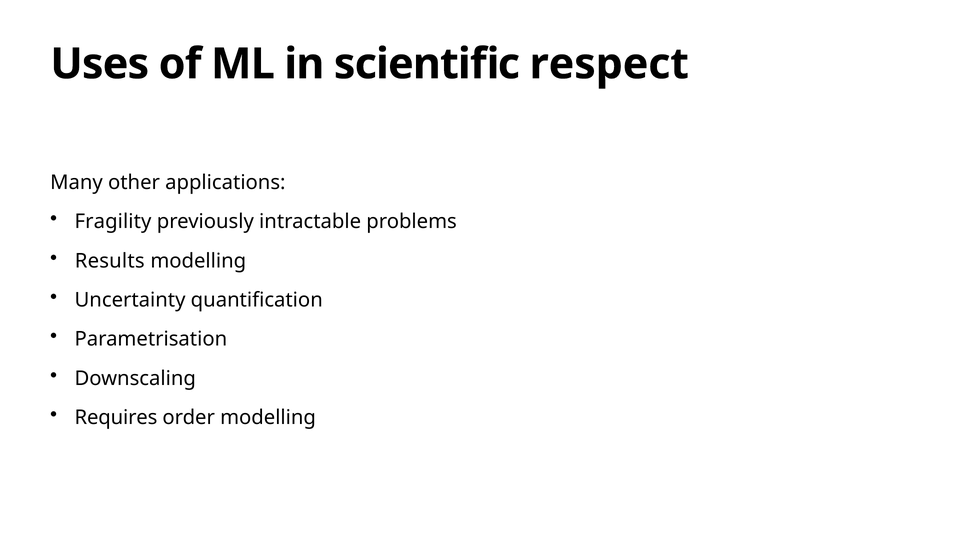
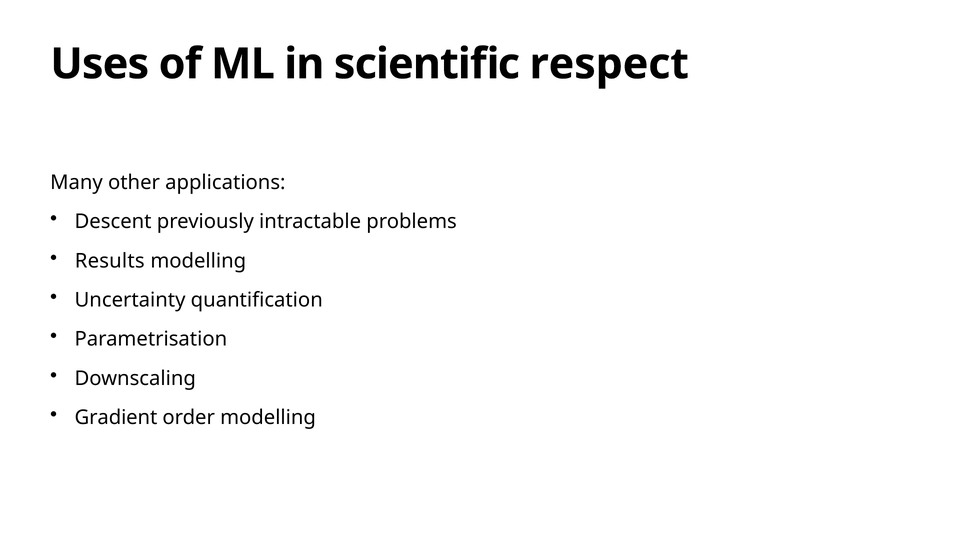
Fragility: Fragility -> Descent
Requires: Requires -> Gradient
